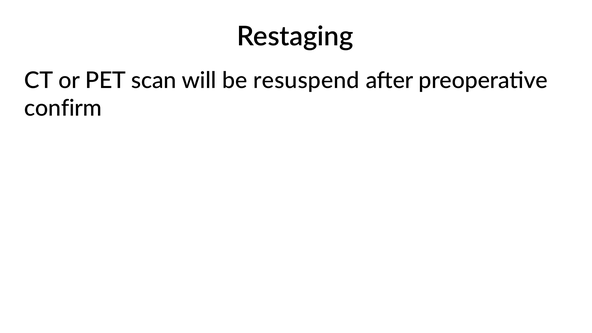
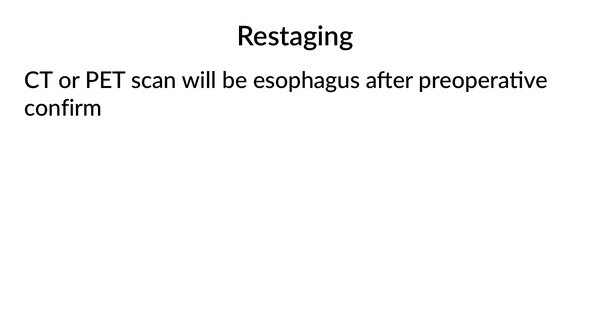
resuspend: resuspend -> esophagus
